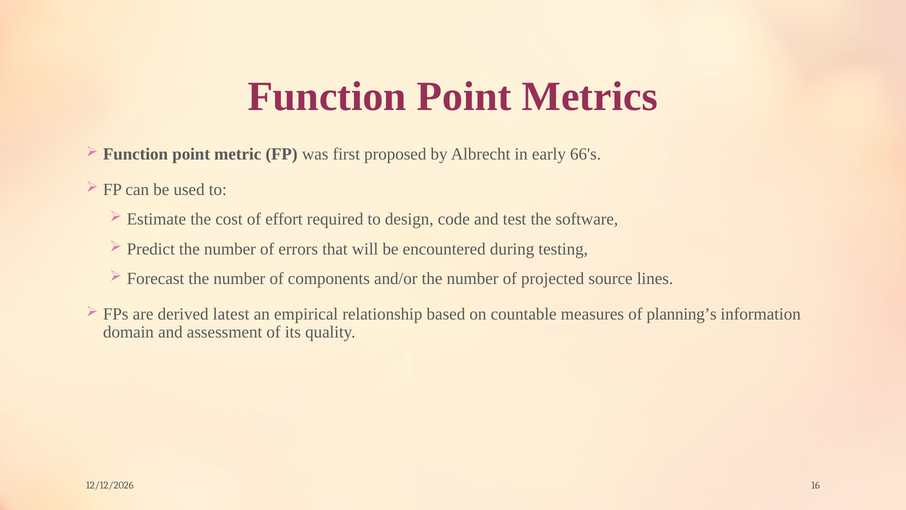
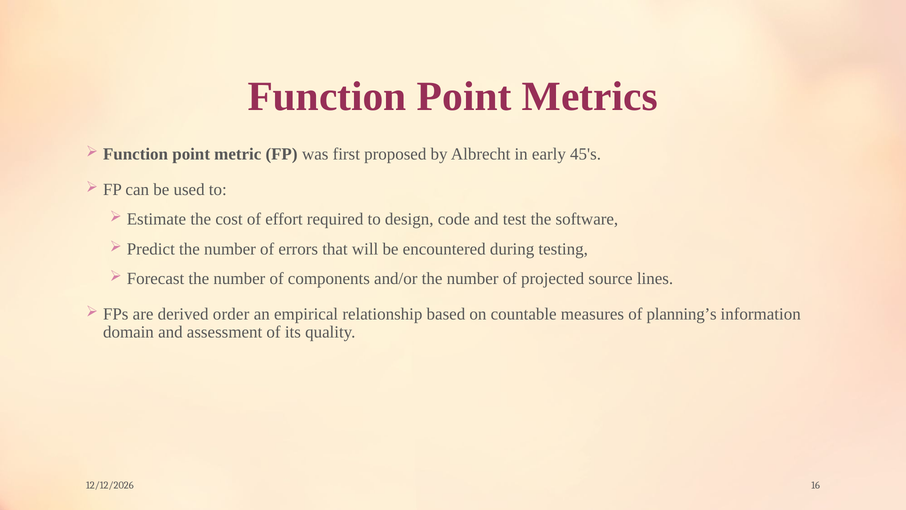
66's: 66's -> 45's
latest: latest -> order
